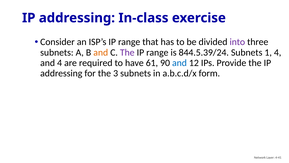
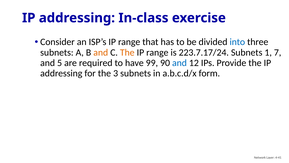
into colour: purple -> blue
The at (127, 52) colour: purple -> orange
844.5.39/24: 844.5.39/24 -> 223.7.17/24
1 4: 4 -> 7
and 4: 4 -> 5
61: 61 -> 99
